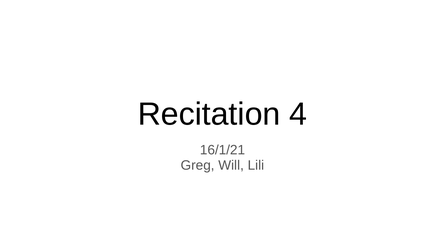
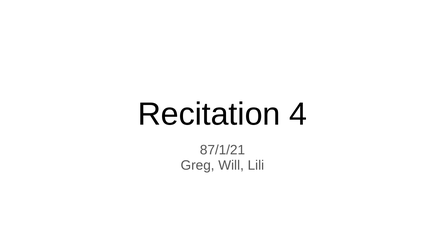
16/1/21: 16/1/21 -> 87/1/21
